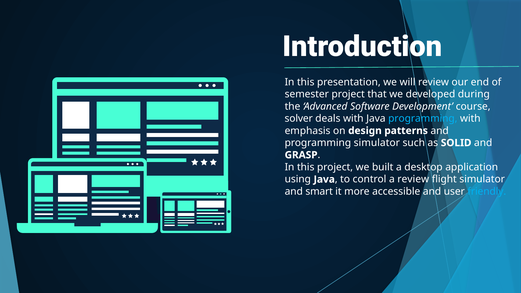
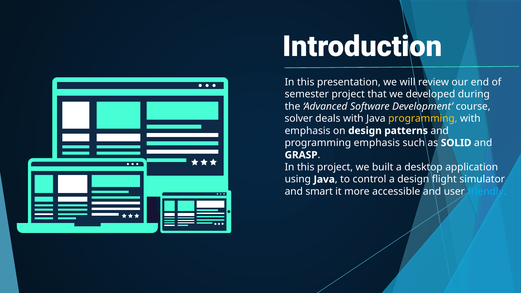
programming at (423, 119) colour: light blue -> yellow
programming simulator: simulator -> emphasis
a review: review -> design
